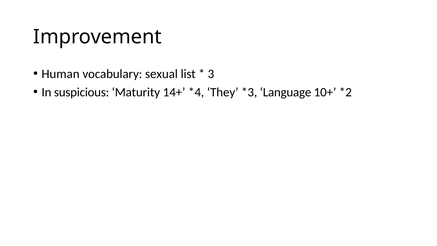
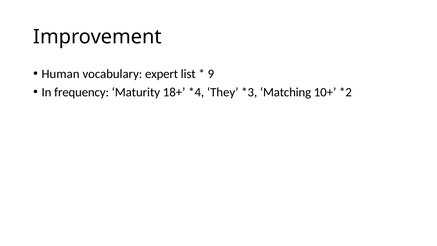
sexual: sexual -> expert
3: 3 -> 9
suspicious: suspicious -> frequency
14+: 14+ -> 18+
Language: Language -> Matching
